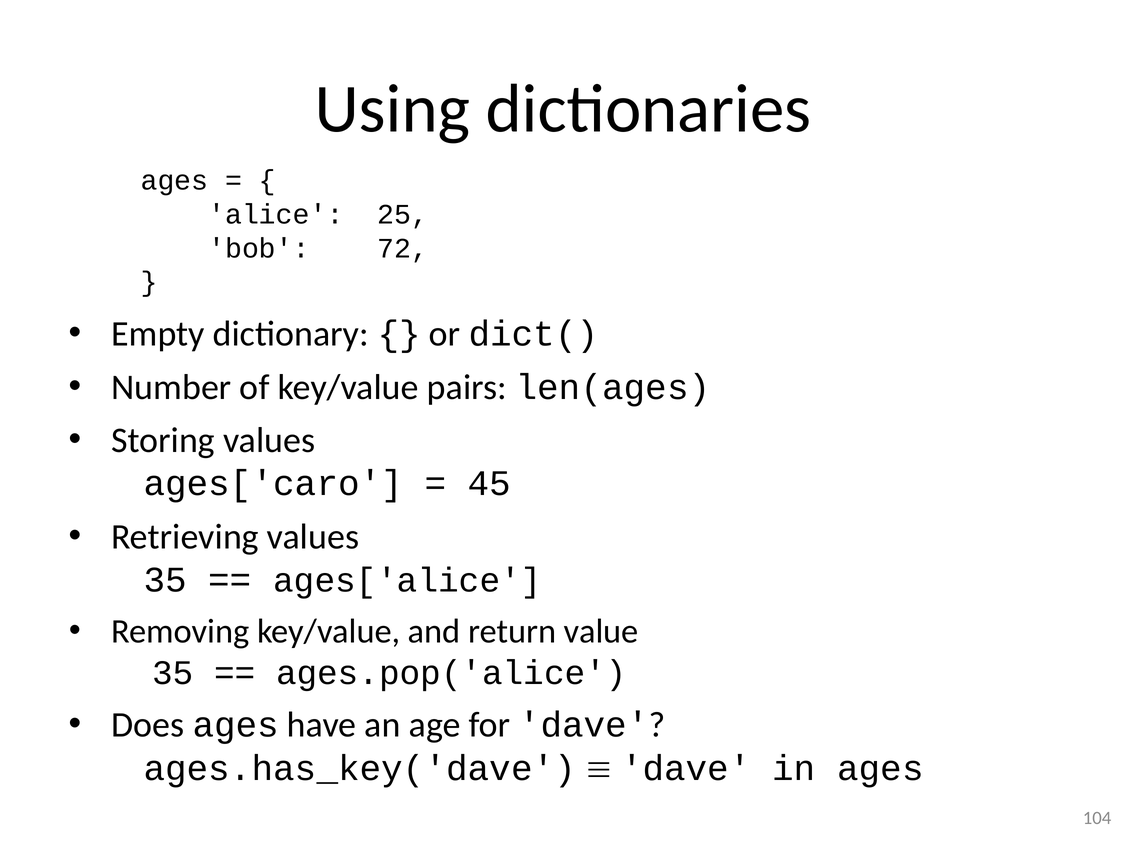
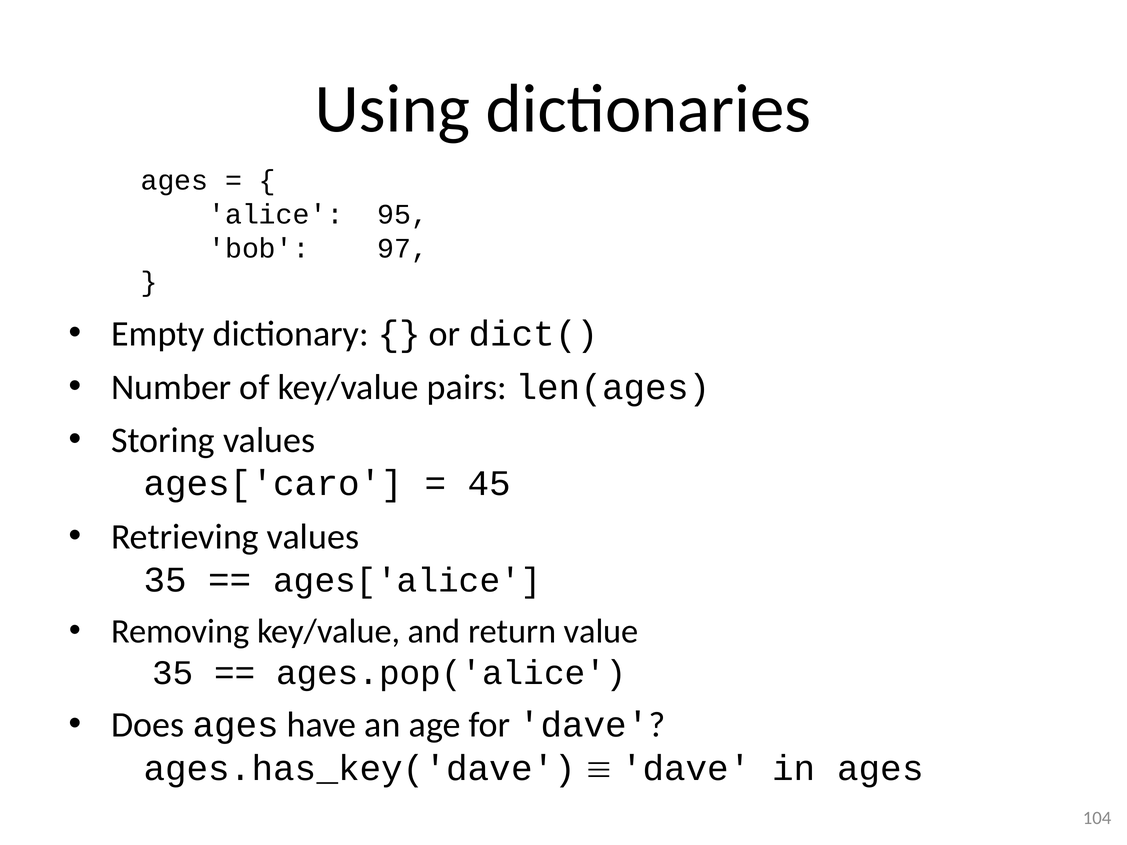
25: 25 -> 95
72: 72 -> 97
